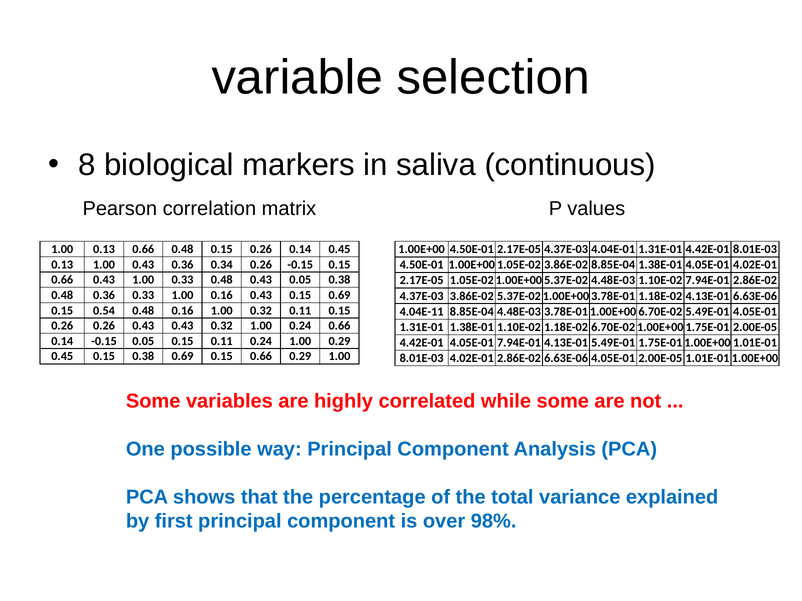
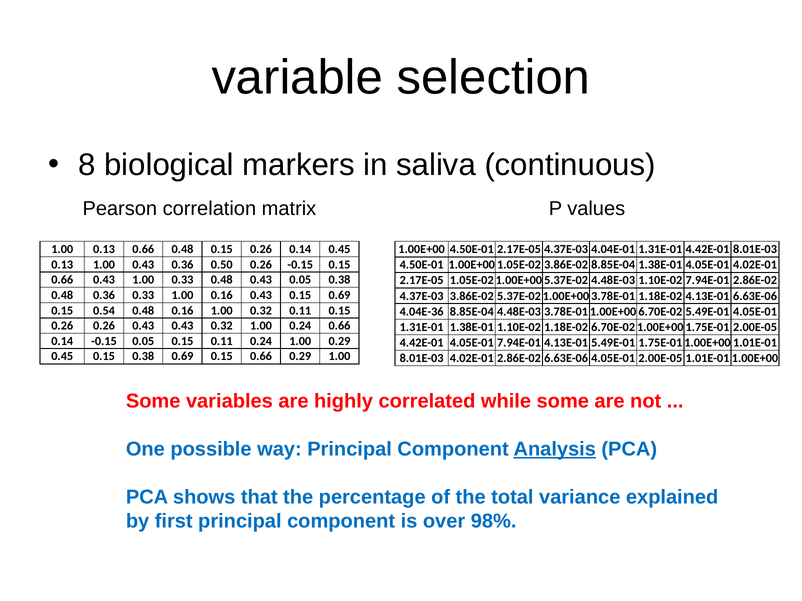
0.34: 0.34 -> 0.50
4.04E-11: 4.04E-11 -> 4.04E-36
Analysis underline: none -> present
